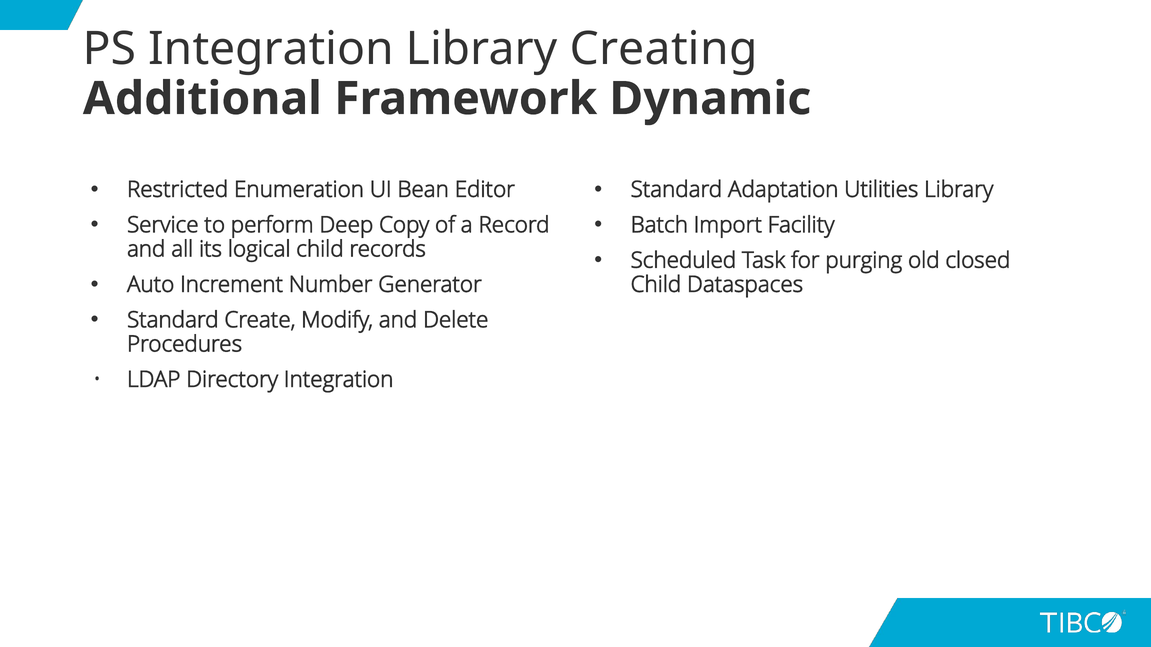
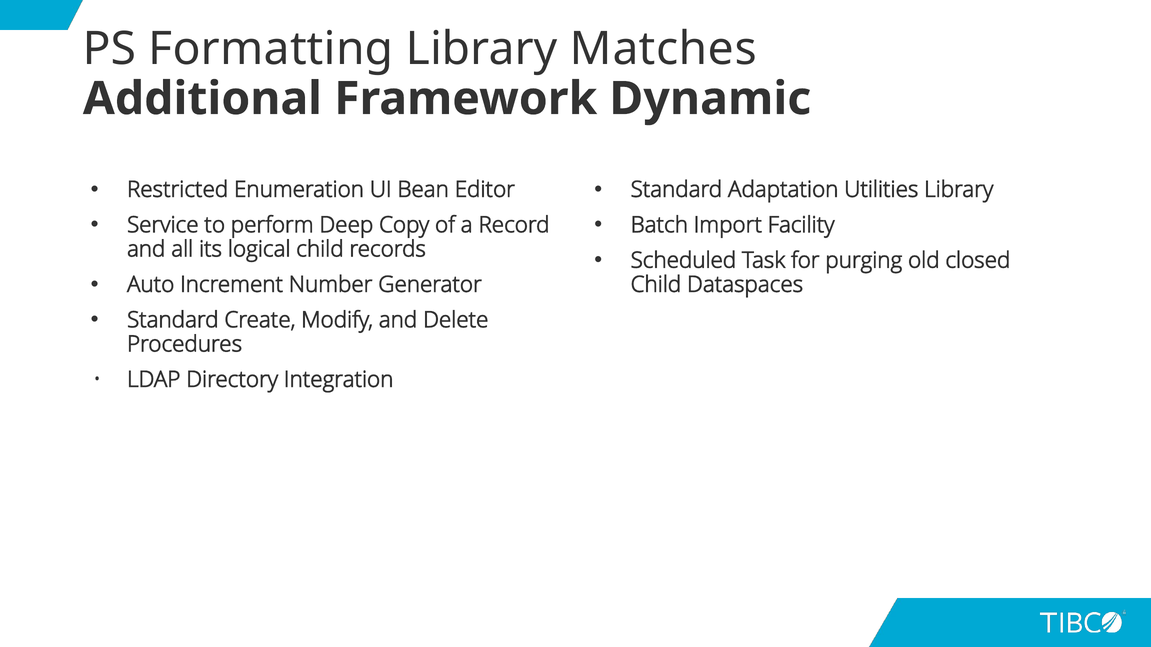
PS Integration: Integration -> Formatting
Creating: Creating -> Matches
